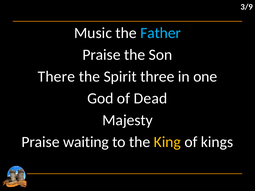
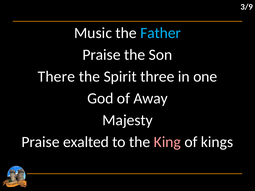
Dead: Dead -> Away
waiting: waiting -> exalted
King colour: yellow -> pink
